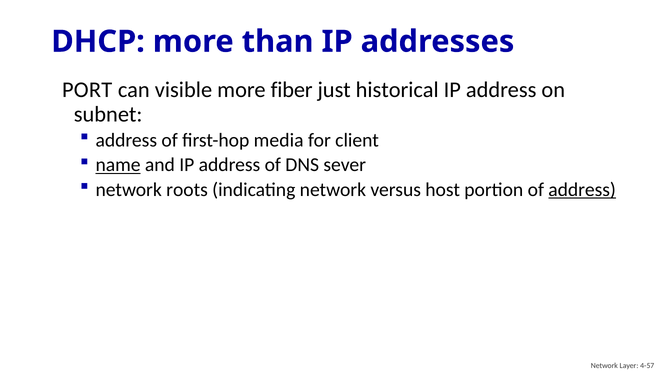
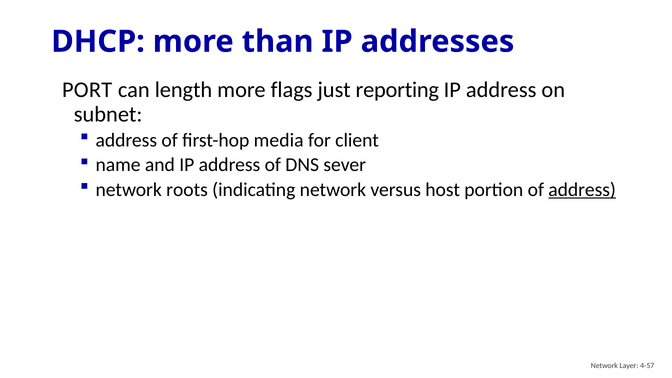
visible: visible -> length
fiber: fiber -> flags
historical: historical -> reporting
name underline: present -> none
